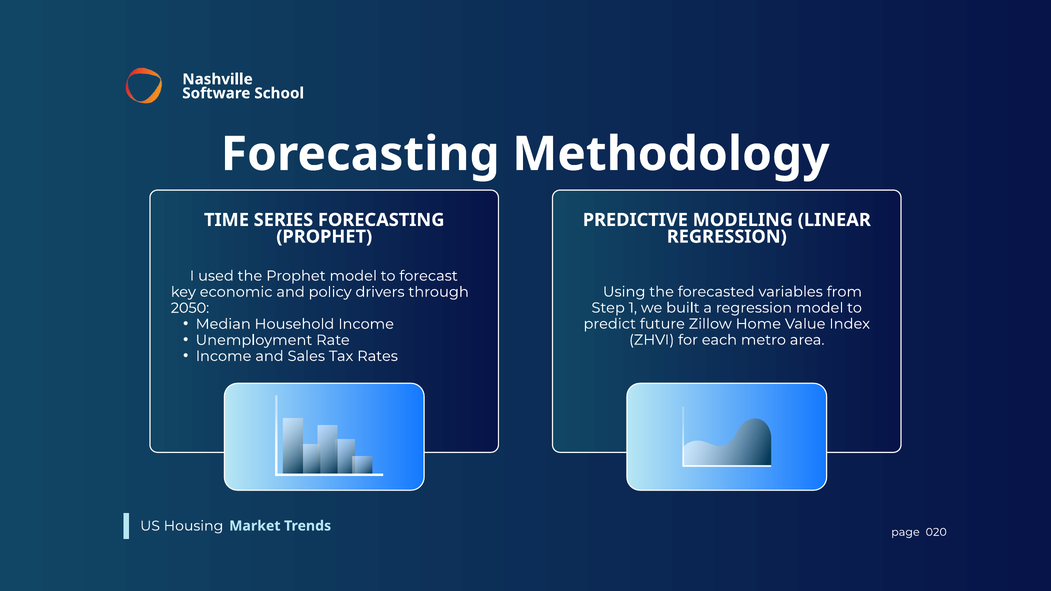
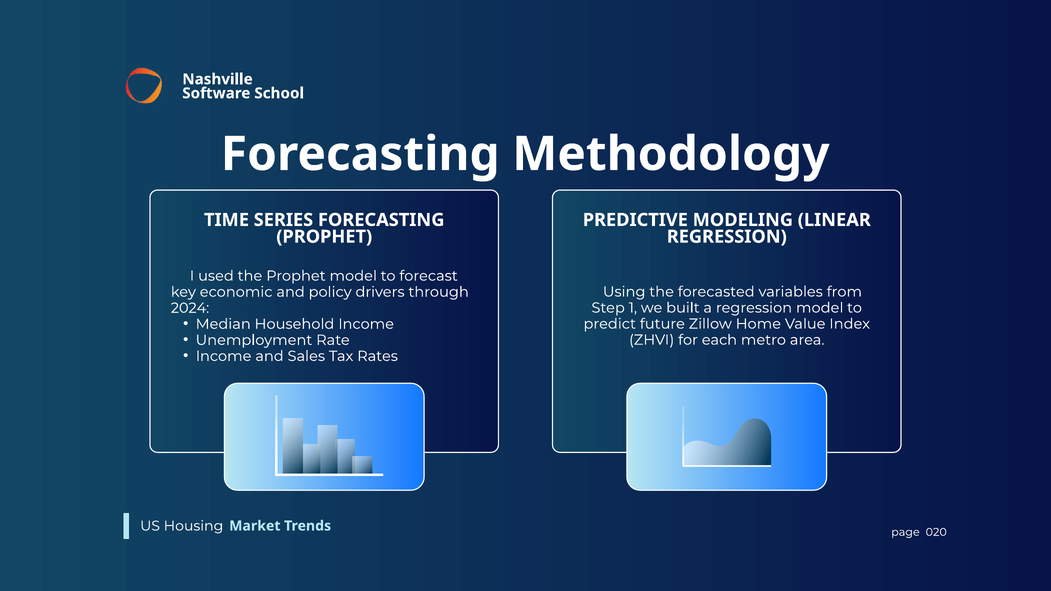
2050: 2050 -> 2024
